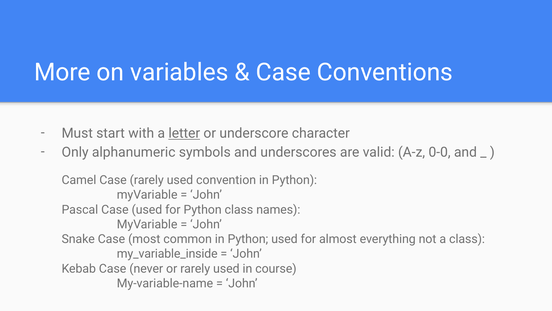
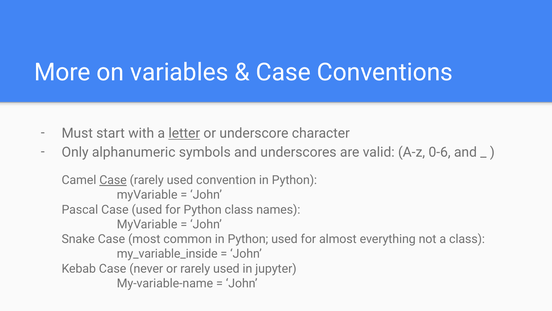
0-0: 0-0 -> 0-6
Case at (113, 180) underline: none -> present
course: course -> jupyter
